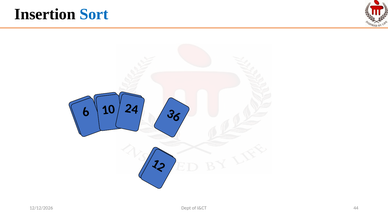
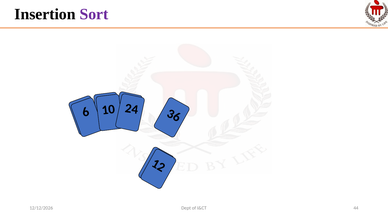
Sort colour: blue -> purple
